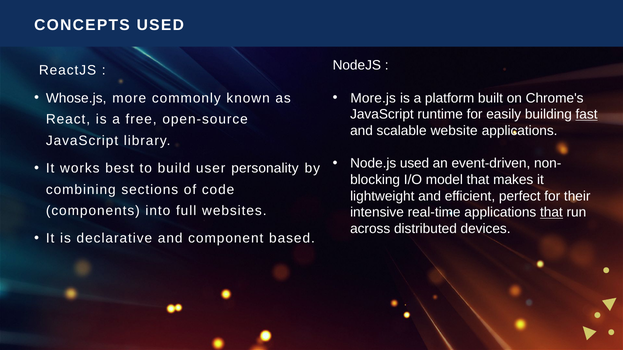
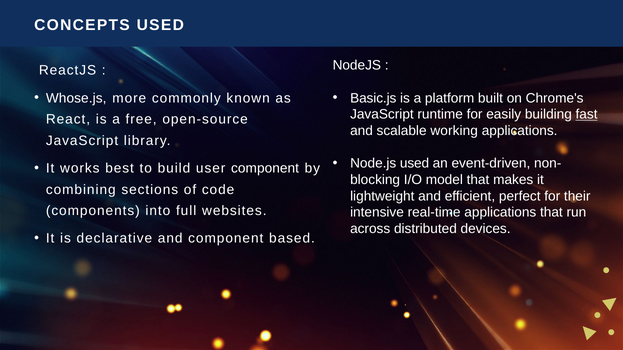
More.js: More.js -> Basic.js
website: website -> working
user personality: personality -> component
that at (551, 213) underline: present -> none
